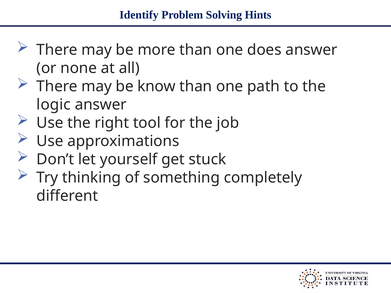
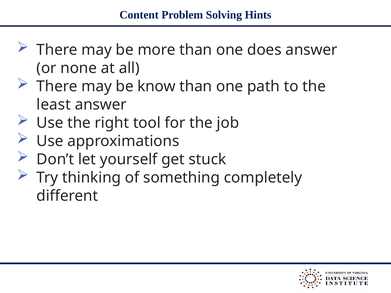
Identify: Identify -> Content
logic: logic -> least
